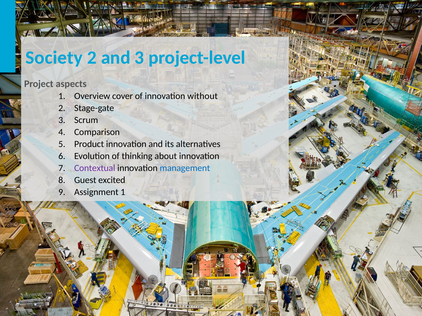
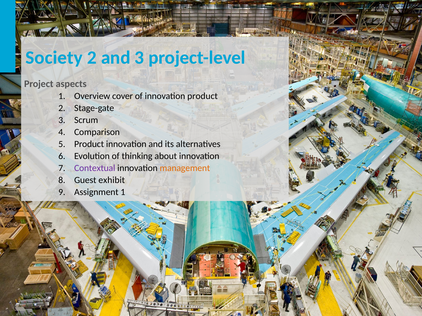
innovation without: without -> product
management colour: blue -> orange
excited: excited -> exhibit
